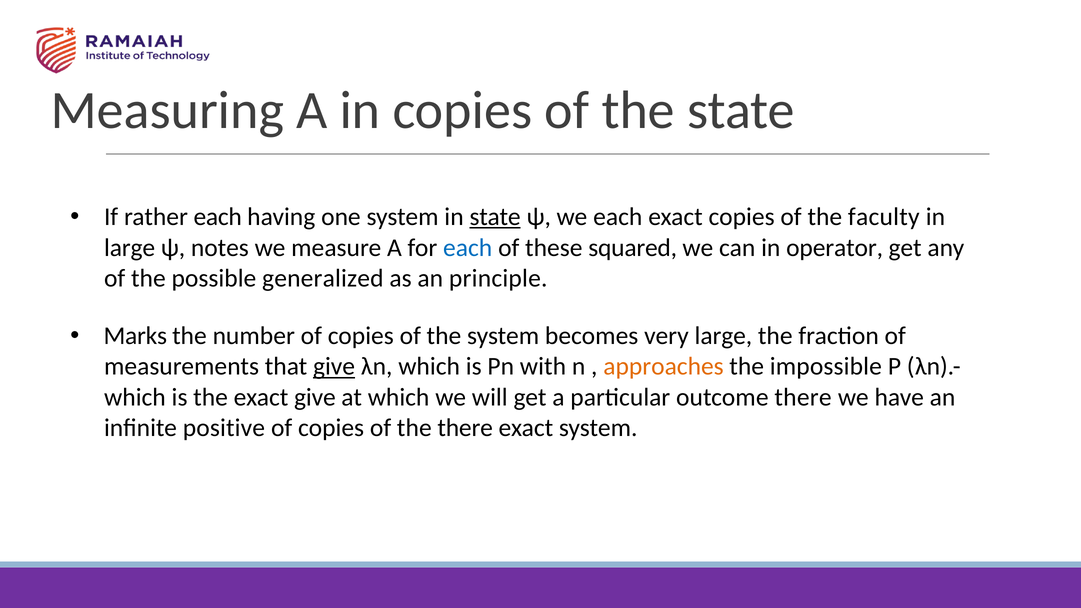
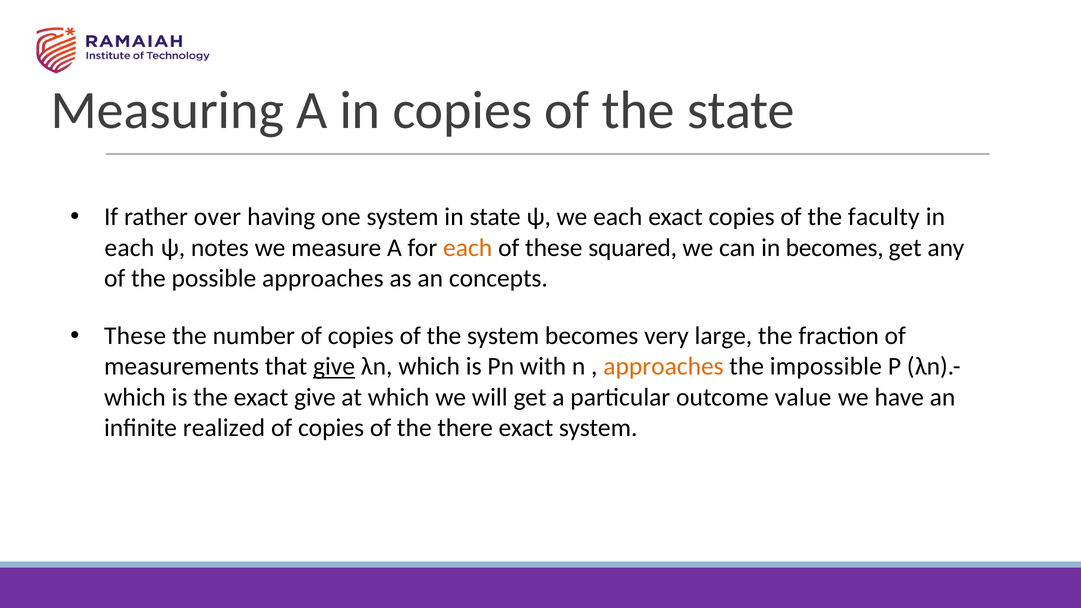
rather each: each -> over
state at (495, 217) underline: present -> none
large at (130, 248): large -> each
each at (468, 248) colour: blue -> orange
in operator: operator -> becomes
possible generalized: generalized -> approaches
principle: principle -> concepts
Marks at (135, 336): Marks -> These
outcome there: there -> value
positive: positive -> realized
